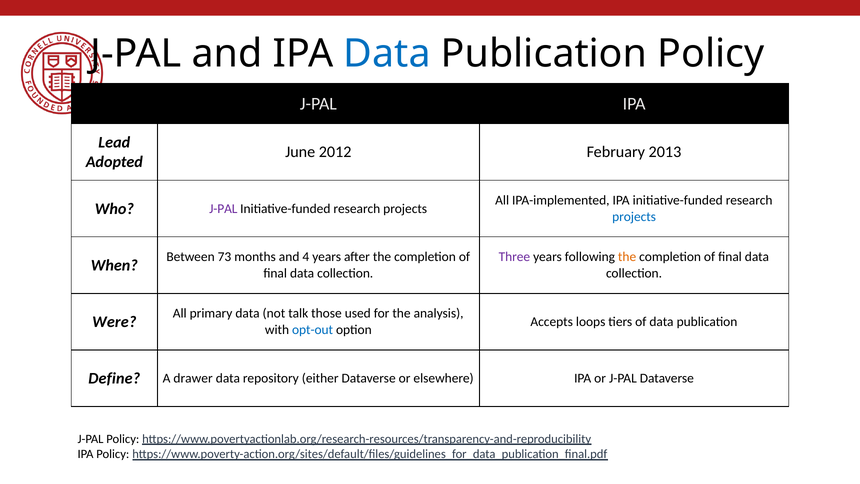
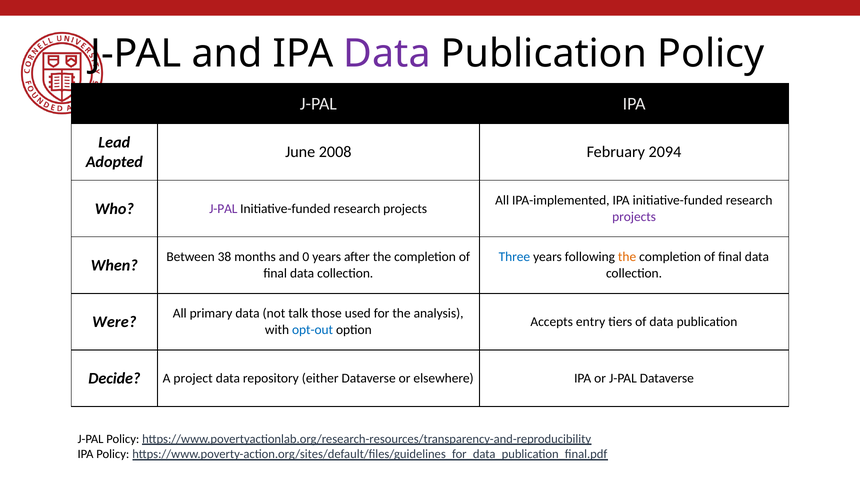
Data at (387, 54) colour: blue -> purple
2012: 2012 -> 2008
2013: 2013 -> 2094
projects at (634, 217) colour: blue -> purple
73: 73 -> 38
4: 4 -> 0
Three colour: purple -> blue
loops: loops -> entry
Define: Define -> Decide
drawer: drawer -> project
